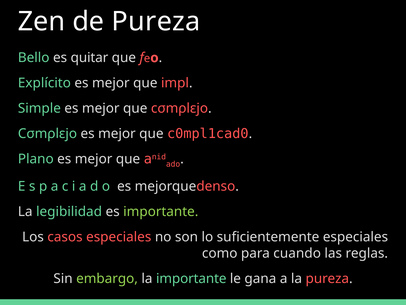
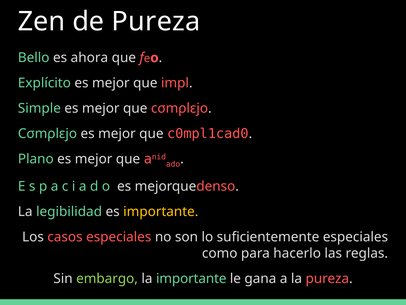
quitar: quitar -> ahora
importante at (161, 211) colour: light green -> yellow
cuando: cuando -> hacerlo
